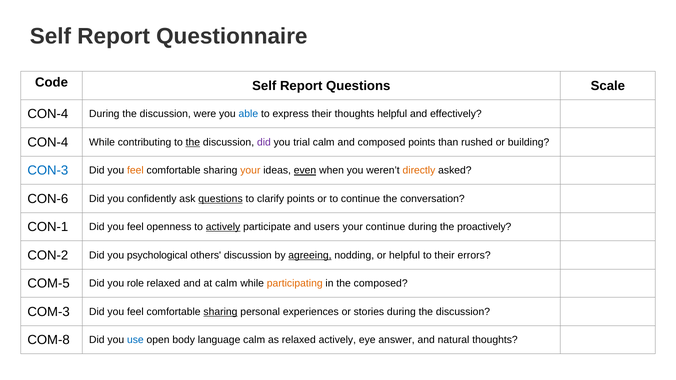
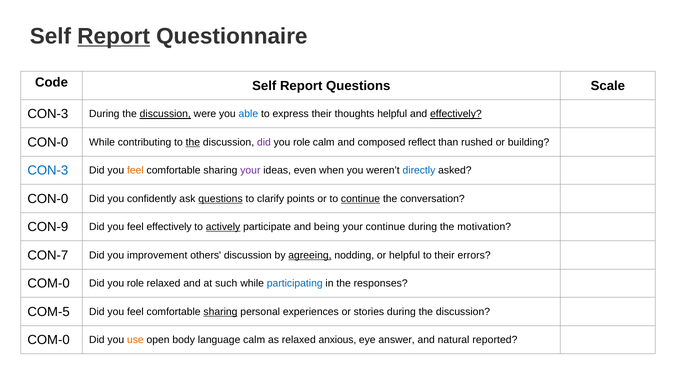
Report at (114, 36) underline: none -> present
CON-4 at (48, 114): CON-4 -> CON-3
discussion at (165, 114) underline: none -> present
effectively at (456, 114) underline: none -> present
CON-4 at (48, 142): CON-4 -> CON-0
trial at (302, 142): trial -> role
composed points: points -> reflect
your at (250, 171) colour: orange -> purple
even underline: present -> none
directly colour: orange -> blue
CON-6 at (48, 199): CON-6 -> CON-0
continue at (361, 199) underline: none -> present
CON-1: CON-1 -> CON-9
feel openness: openness -> effectively
users: users -> being
proactively: proactively -> motivation
CON-2: CON-2 -> CON-7
psychological: psychological -> improvement
COM-5 at (49, 284): COM-5 -> COM-0
at calm: calm -> such
participating colour: orange -> blue
the composed: composed -> responses
COM-3: COM-3 -> COM-5
COM-8 at (49, 340): COM-8 -> COM-0
use colour: blue -> orange
relaxed actively: actively -> anxious
natural thoughts: thoughts -> reported
